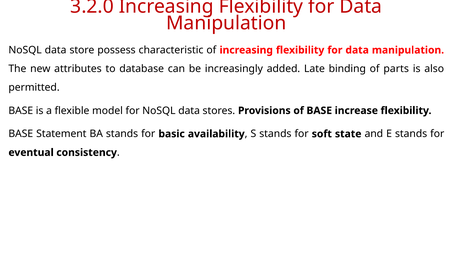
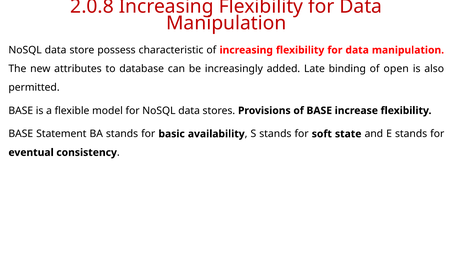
3.2.0: 3.2.0 -> 2.0.8
parts: parts -> open
